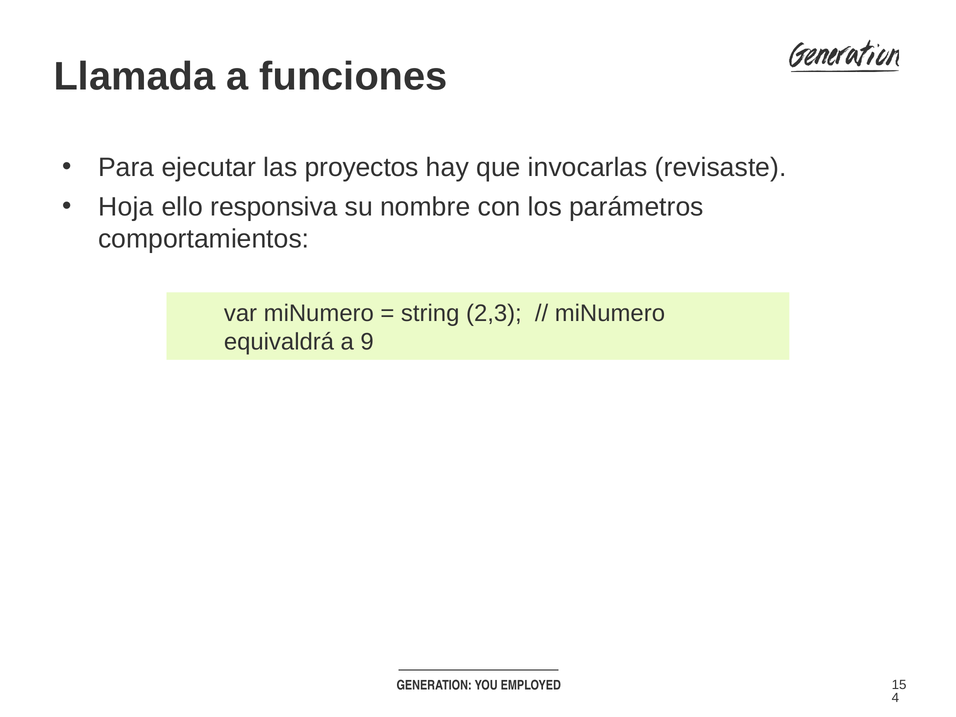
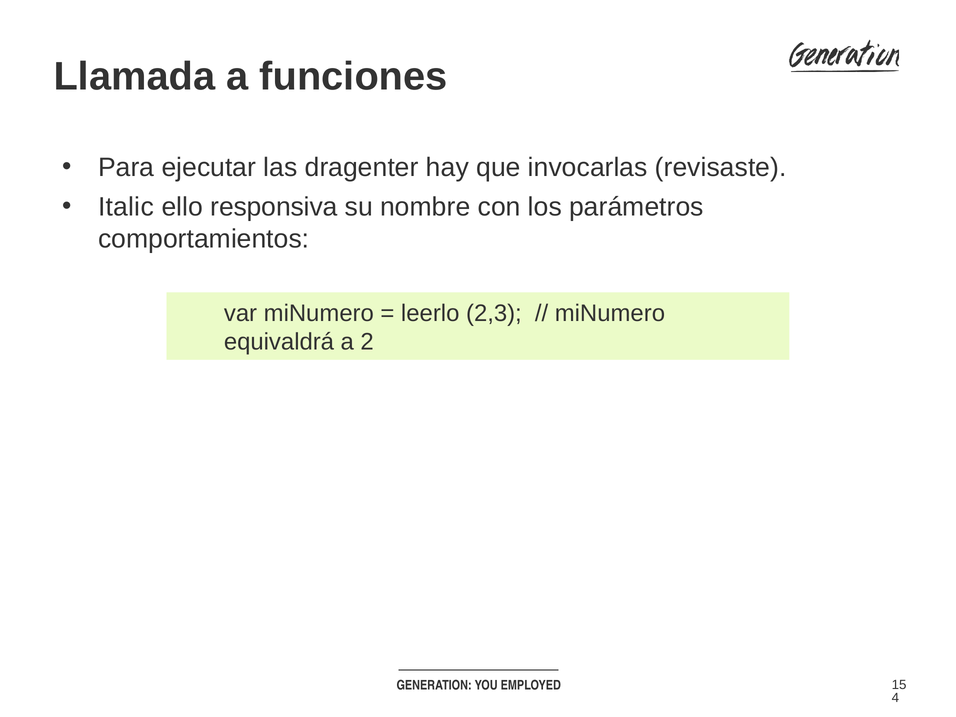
proyectos: proyectos -> dragenter
Hoja: Hoja -> Italic
string: string -> leerlo
9: 9 -> 2
